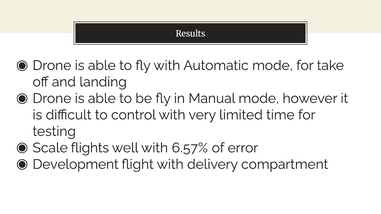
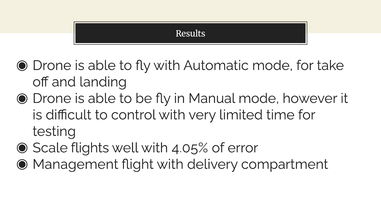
6.57%: 6.57% -> 4.05%
Development: Development -> Management
